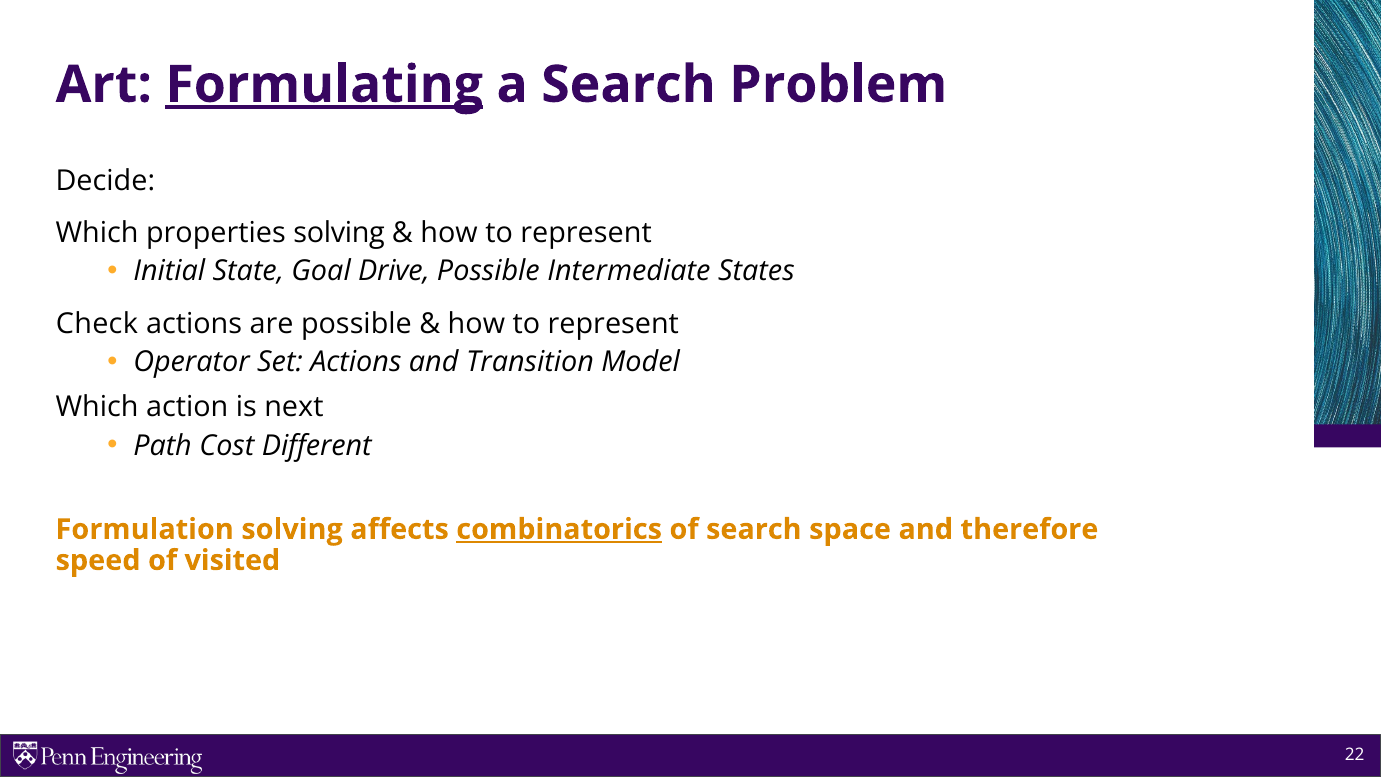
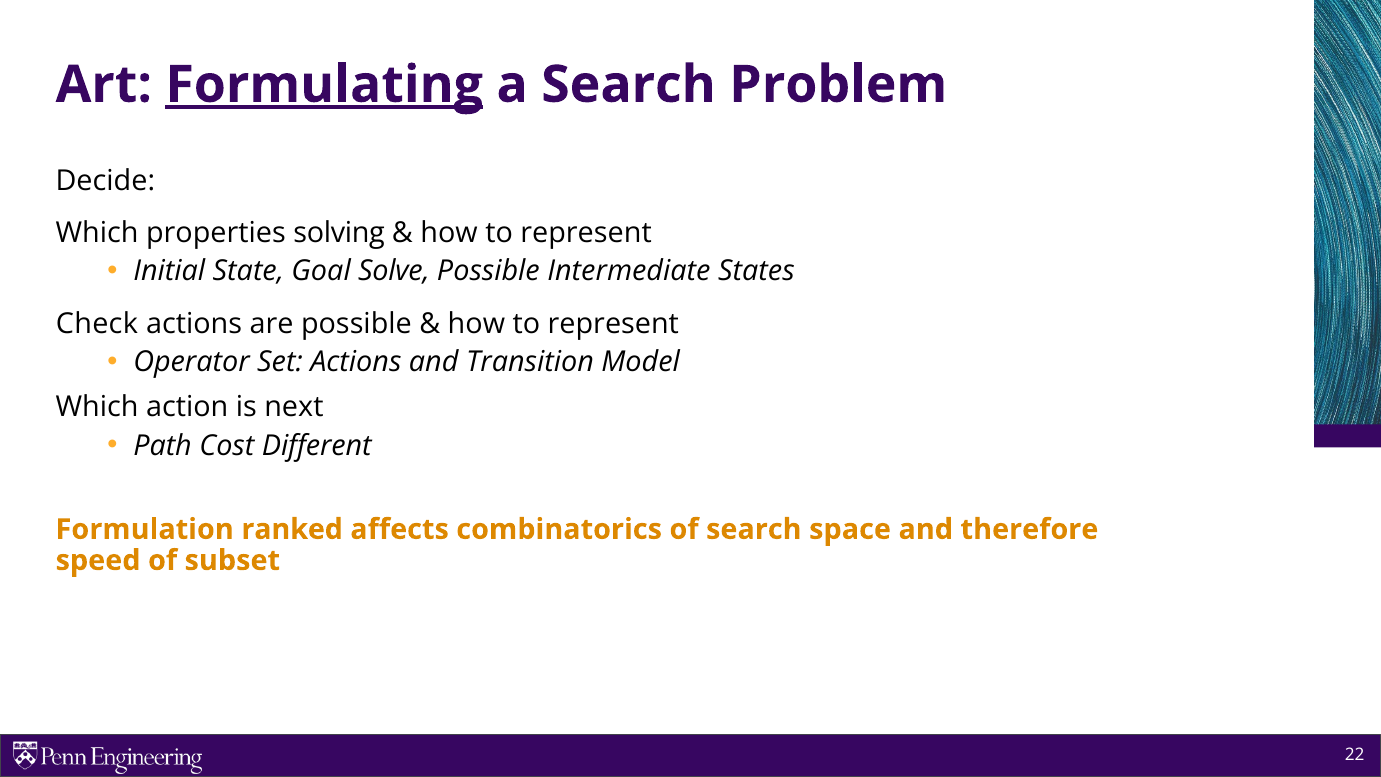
Drive: Drive -> Solve
Formulation solving: solving -> ranked
combinatorics underline: present -> none
visited: visited -> subset
